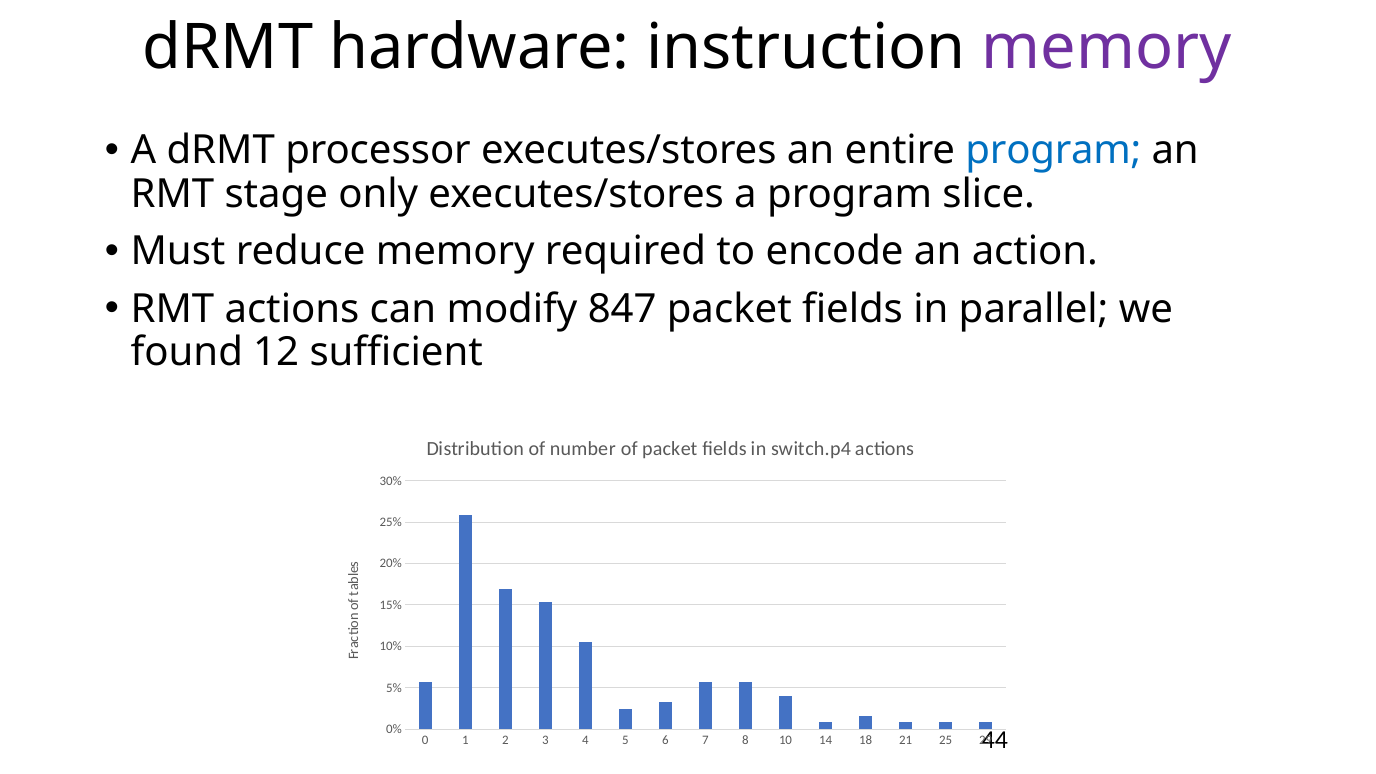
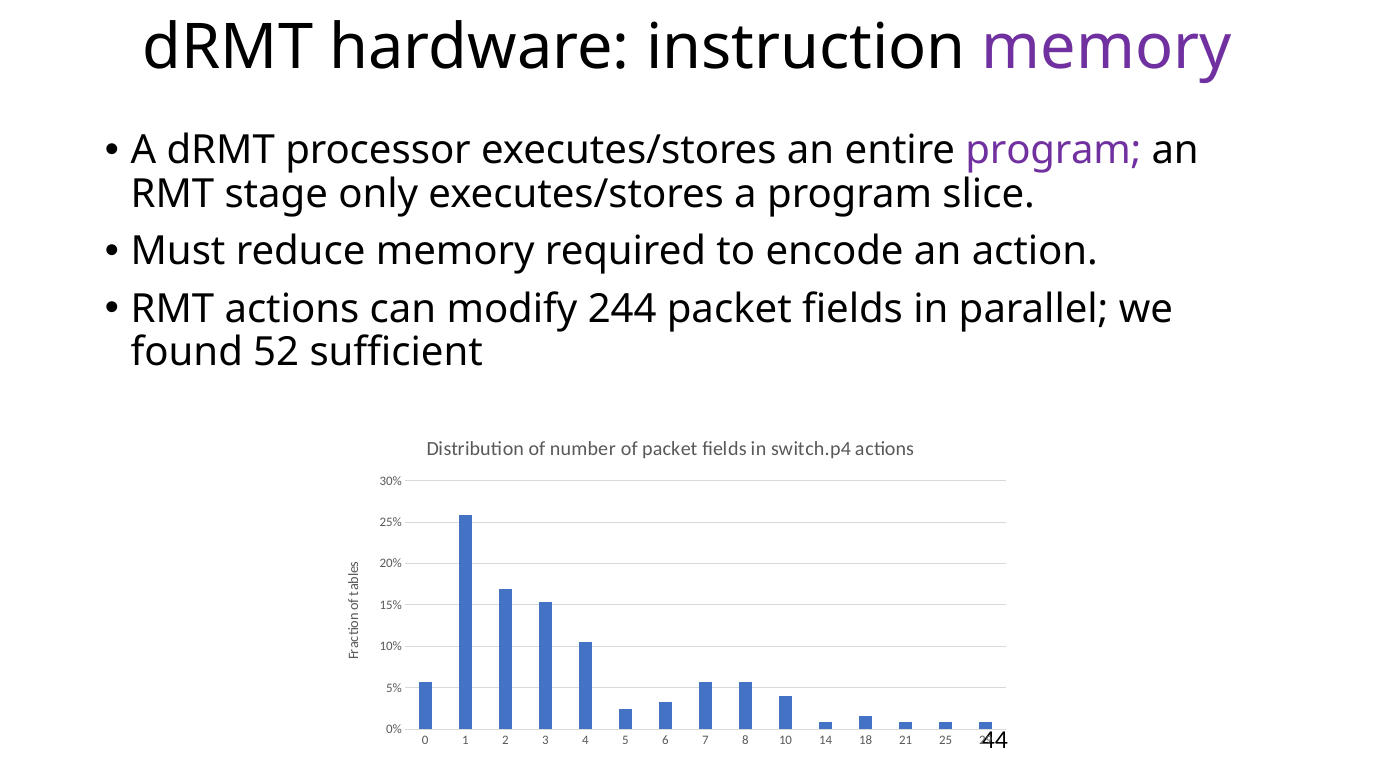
program at (1053, 150) colour: blue -> purple
847: 847 -> 244
12: 12 -> 52
